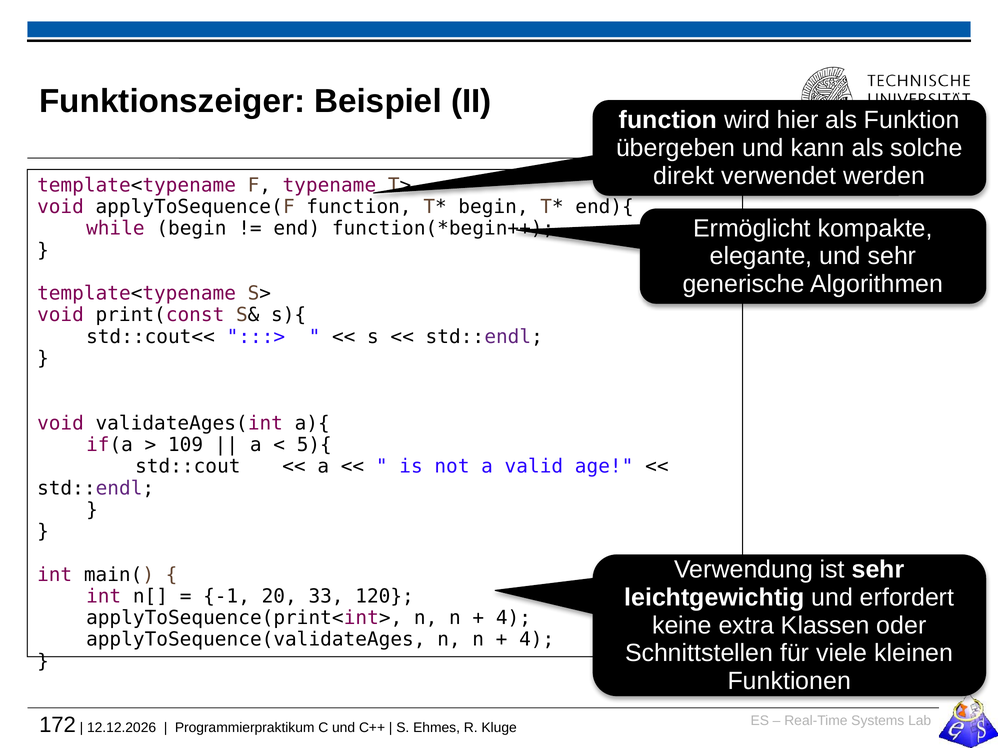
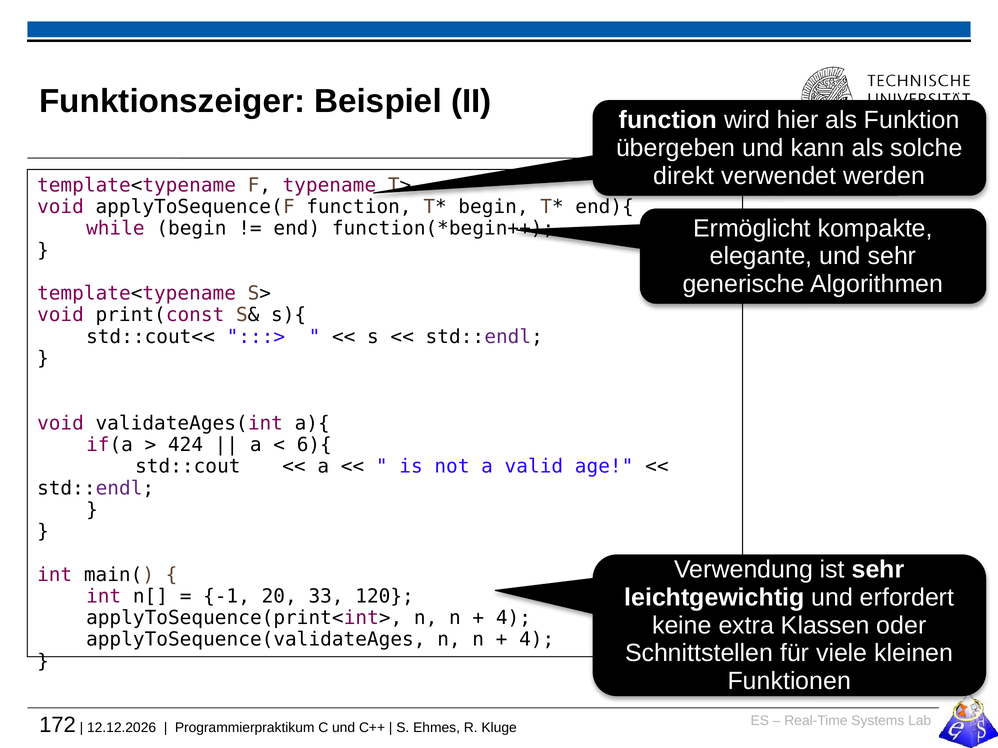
109: 109 -> 424
5){: 5){ -> 6){
